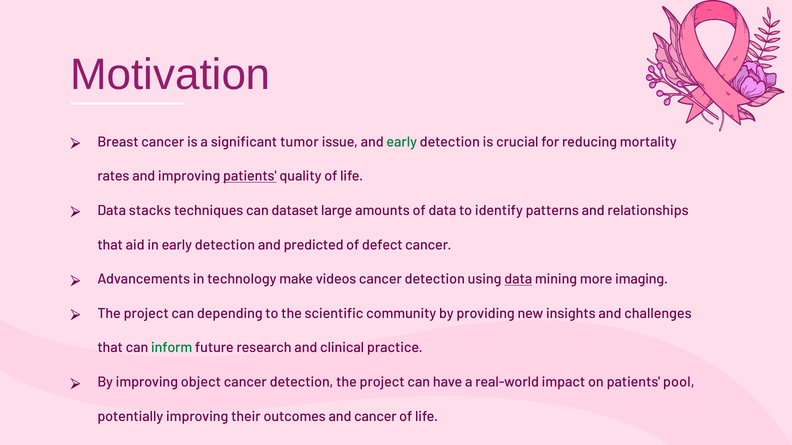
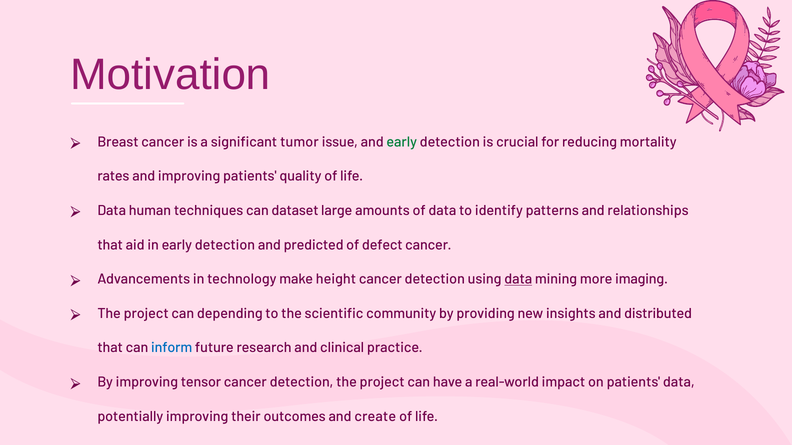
patients at (250, 176) underline: present -> none
stacks: stacks -> human
videos: videos -> height
challenges: challenges -> distributed
inform colour: green -> blue
object: object -> tensor
patients pool: pool -> data
and cancer: cancer -> create
